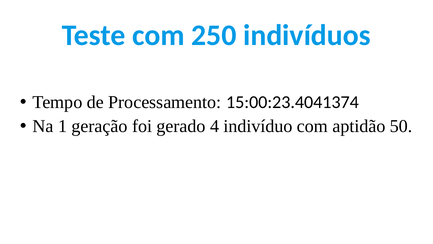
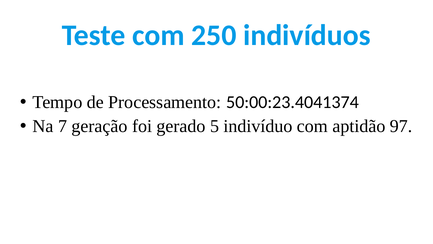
15:00:23.4041374: 15:00:23.4041374 -> 50:00:23.4041374
1: 1 -> 7
4: 4 -> 5
50: 50 -> 97
